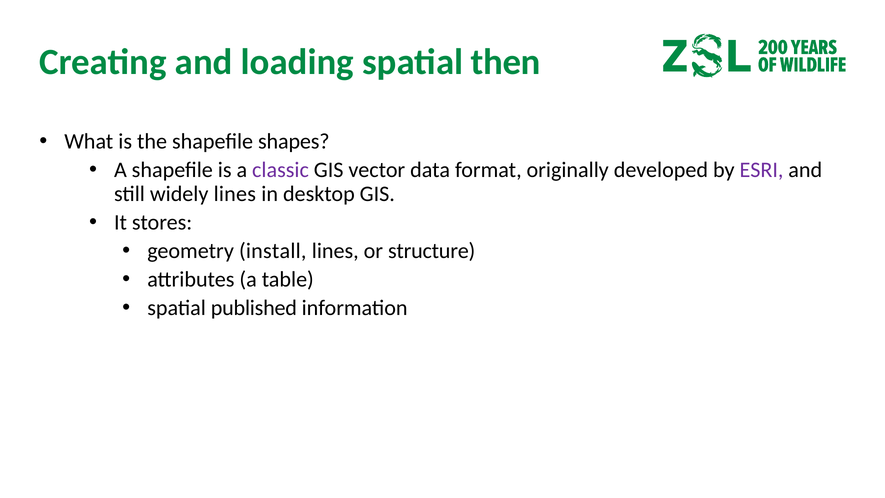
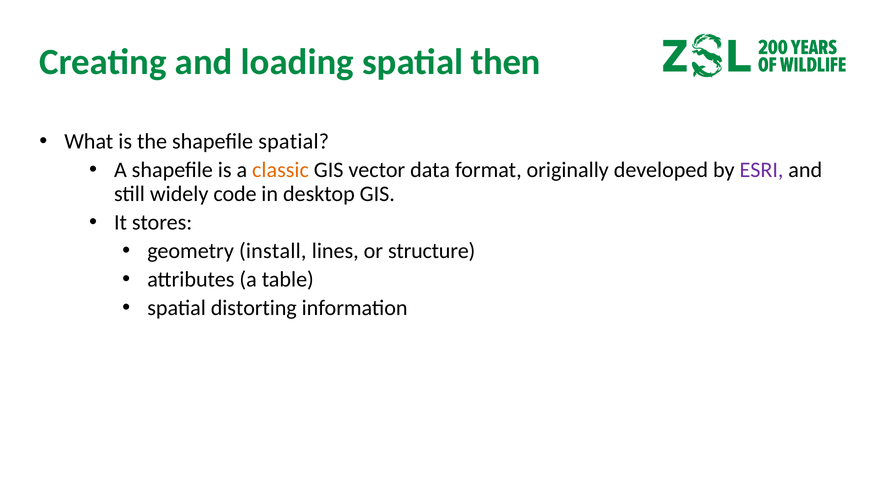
shapefile shapes: shapes -> spatial
classic colour: purple -> orange
widely lines: lines -> code
published: published -> distorting
